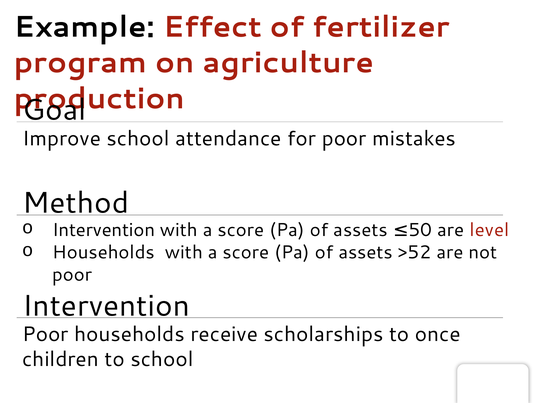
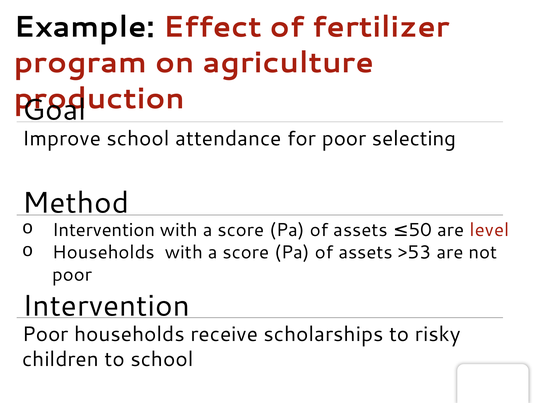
mistakes: mistakes -> selecting
>52: >52 -> >53
once: once -> risky
